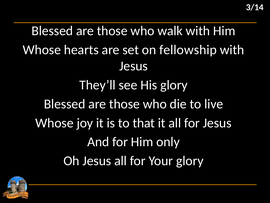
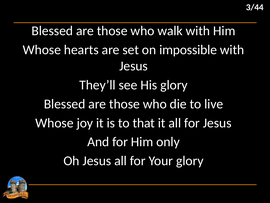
3/14: 3/14 -> 3/44
fellowship: fellowship -> impossible
